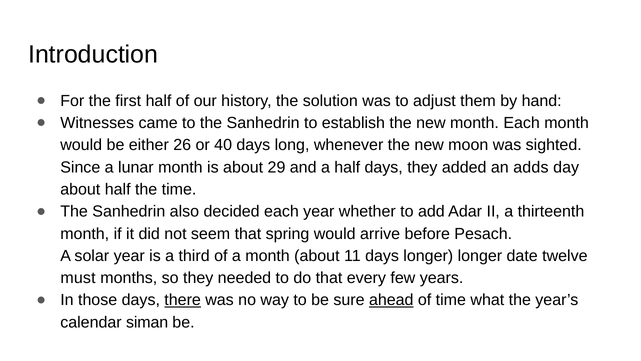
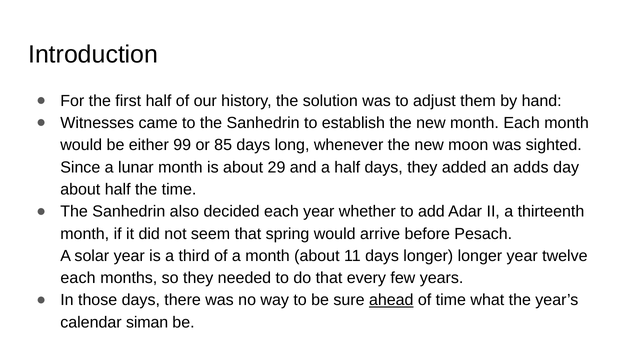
26: 26 -> 99
40: 40 -> 85
longer date: date -> year
must at (78, 278): must -> each
there underline: present -> none
